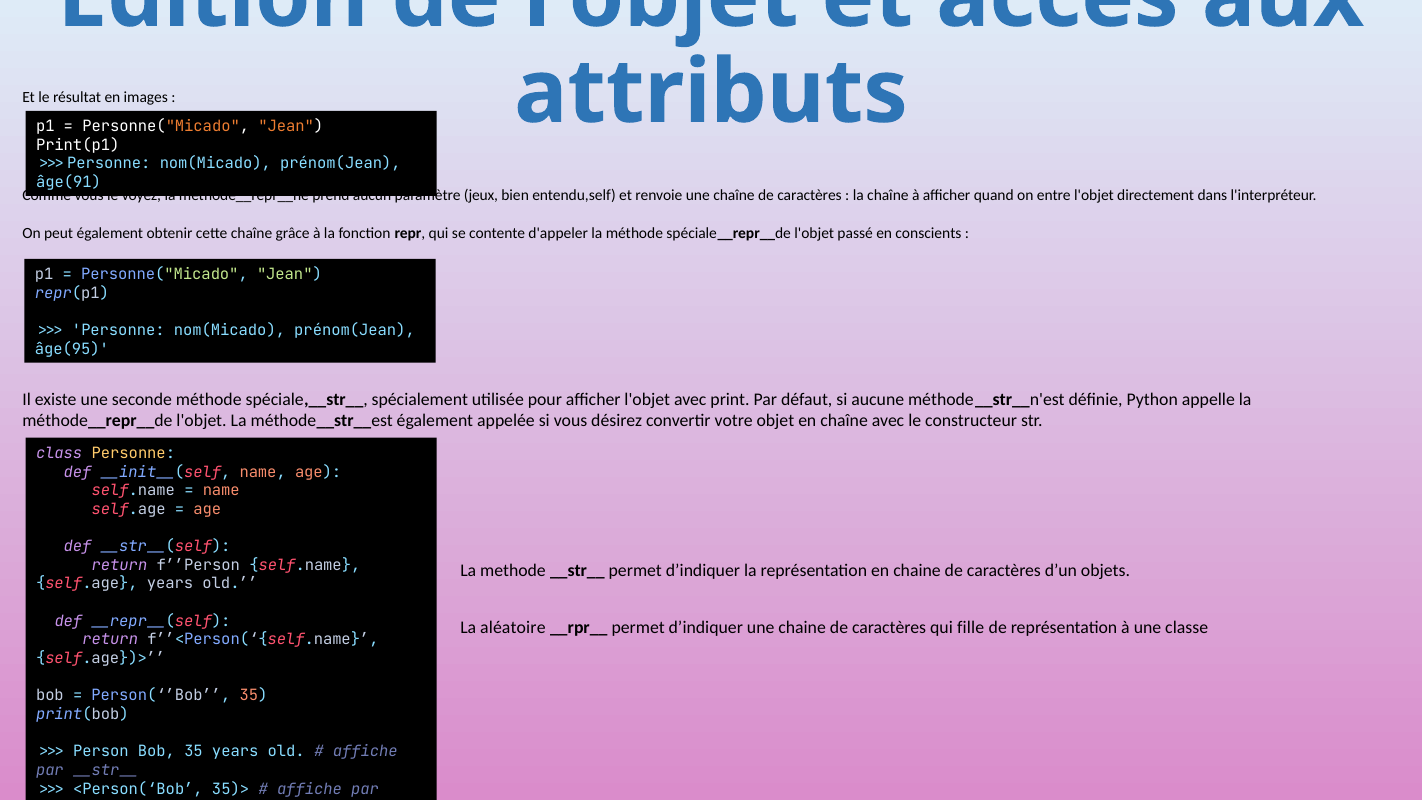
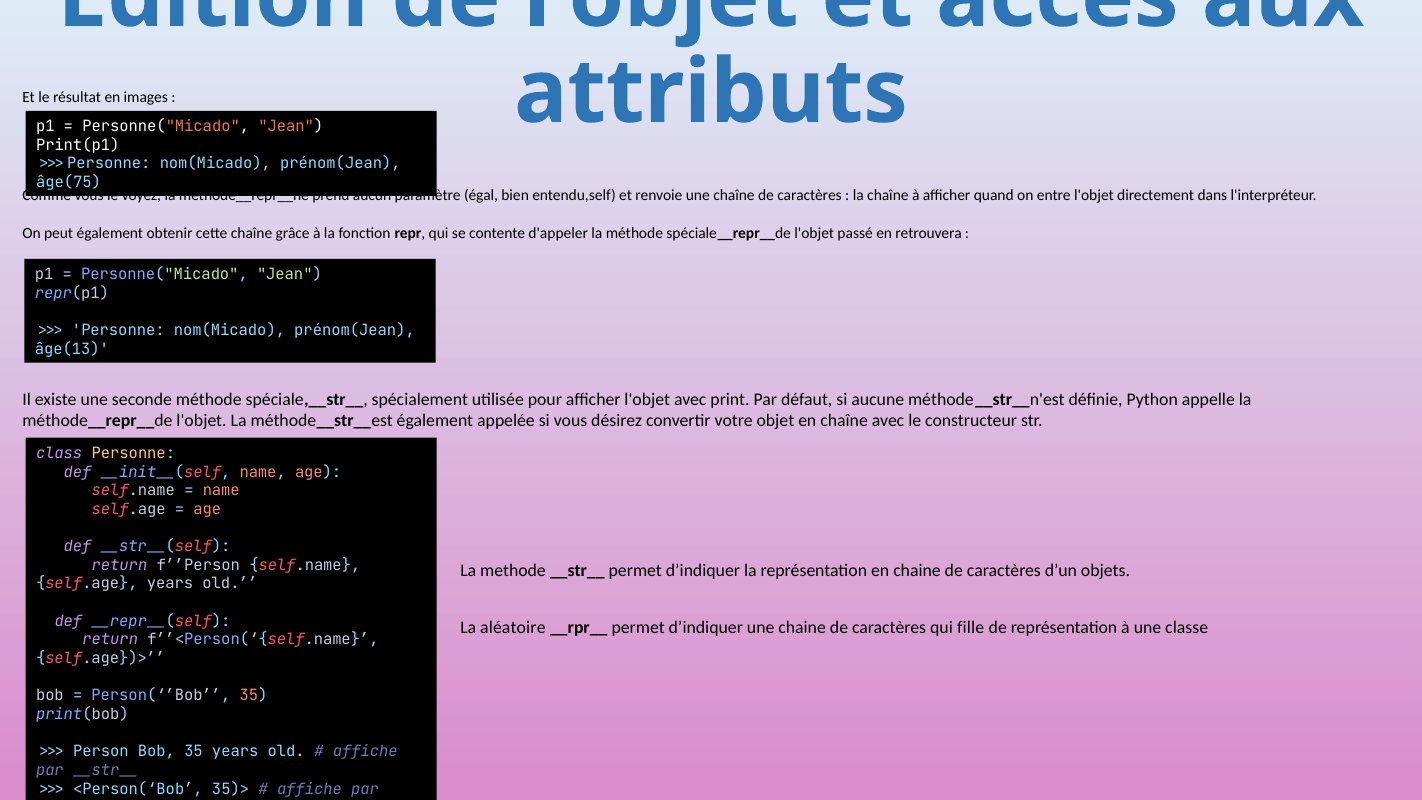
âge(91: âge(91 -> âge(75
jeux: jeux -> égal
conscients: conscients -> retrouvera
âge(95: âge(95 -> âge(13
